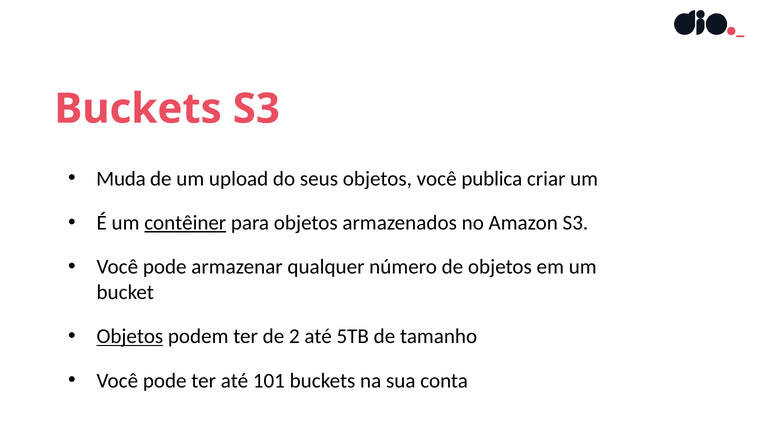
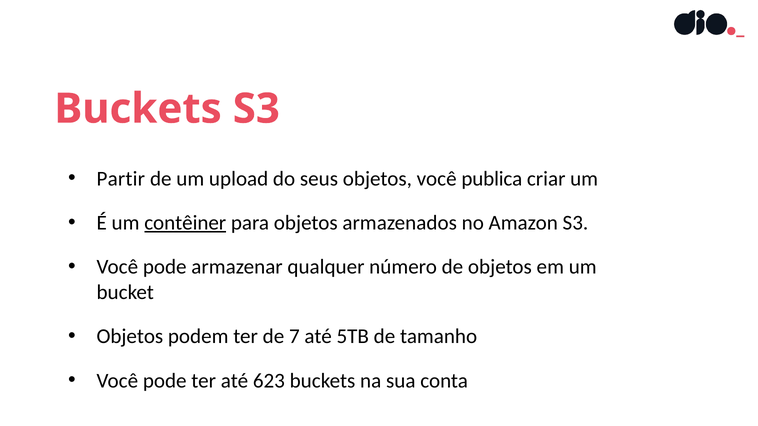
Muda: Muda -> Partir
Objetos at (130, 337) underline: present -> none
2: 2 -> 7
101: 101 -> 623
